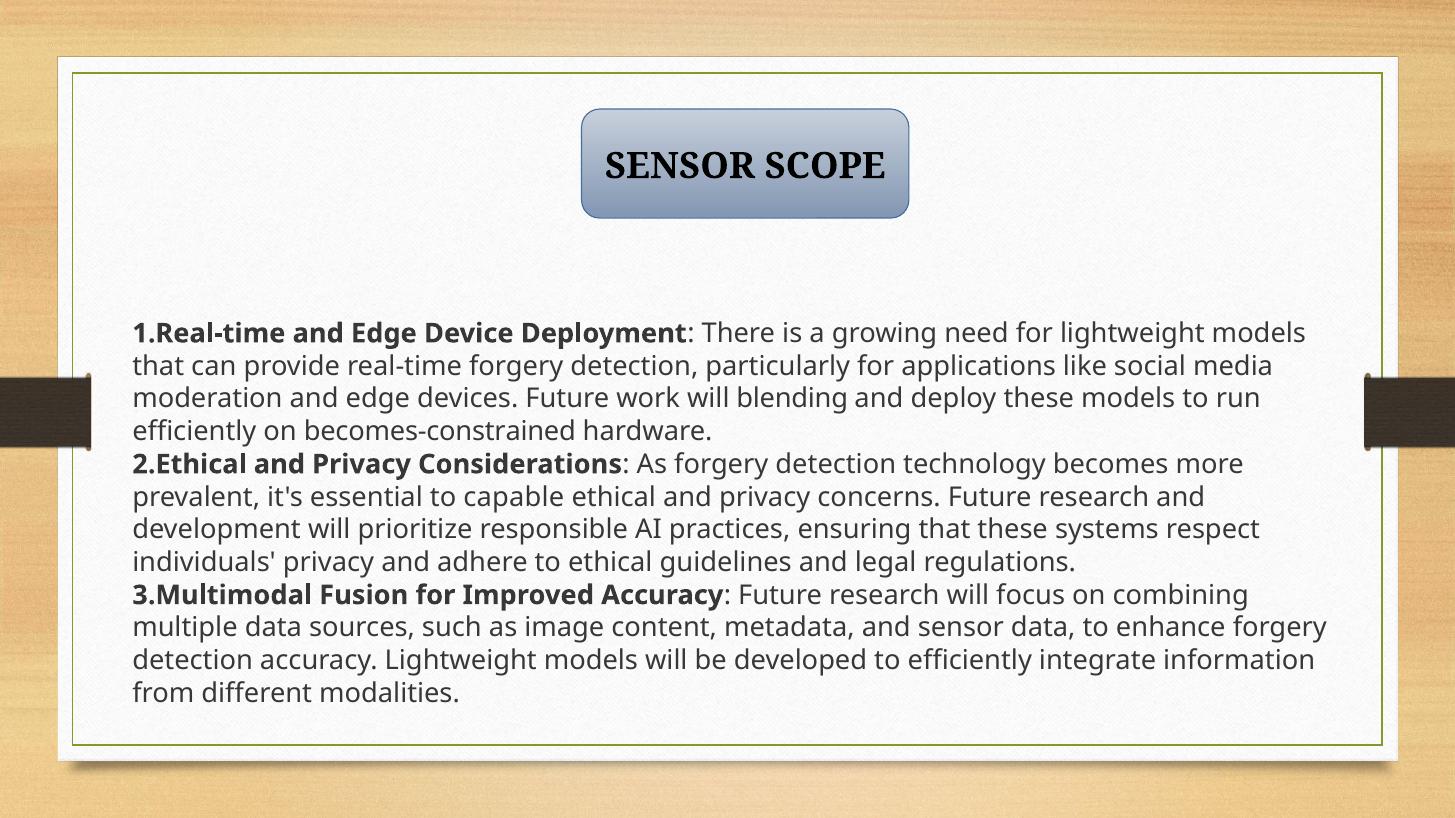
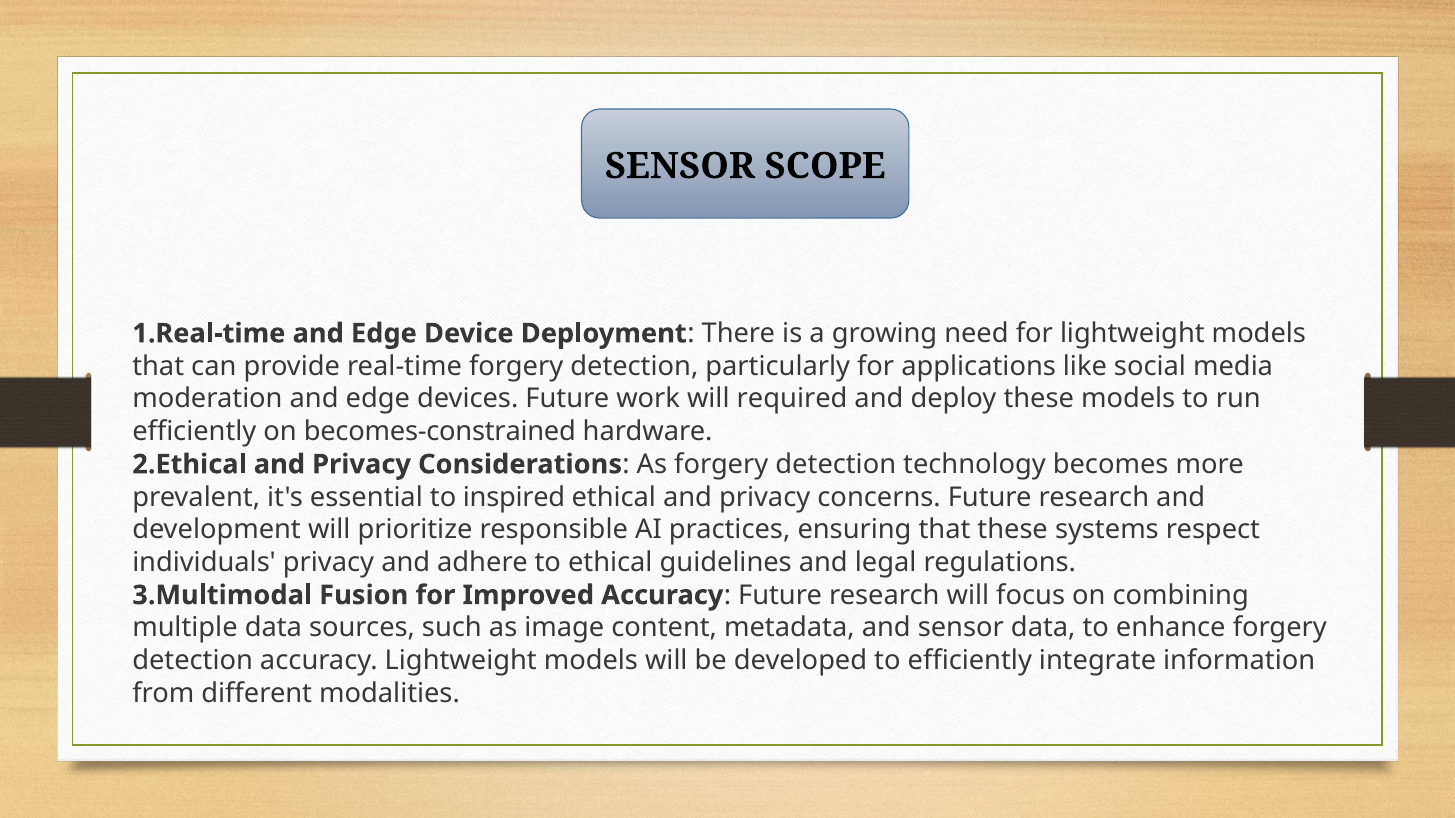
blending: blending -> required
capable: capable -> inspired
